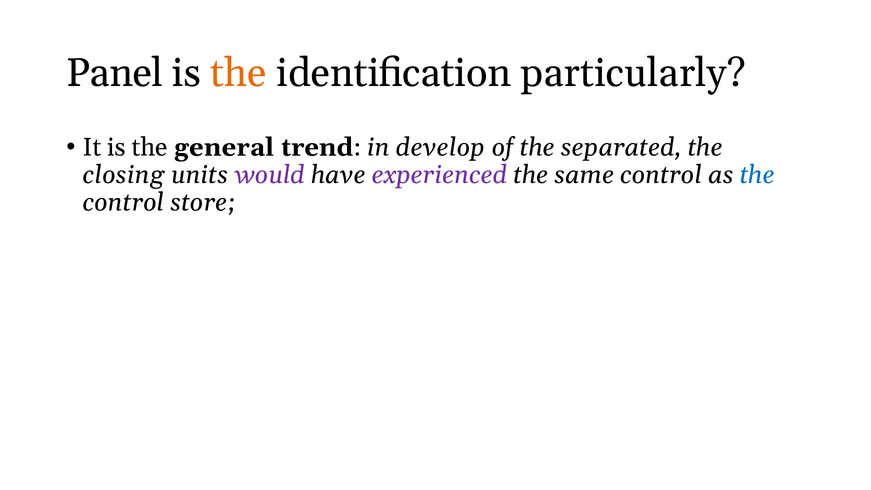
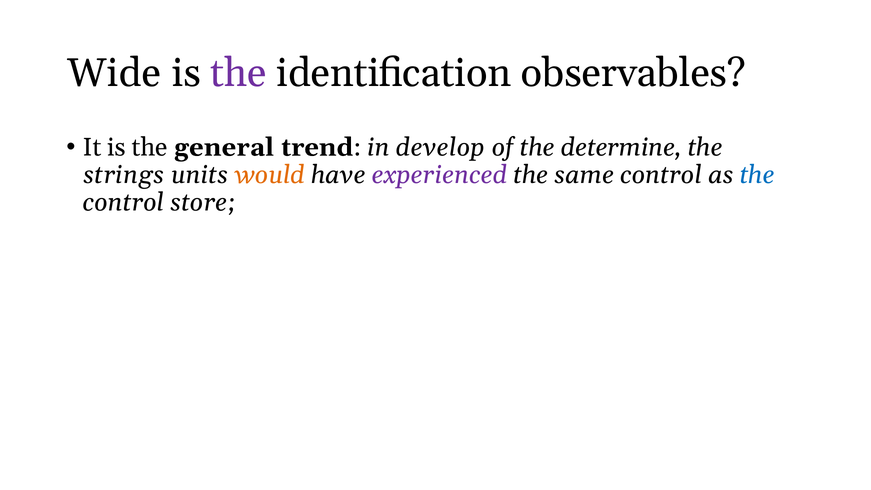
Panel: Panel -> Wide
the at (239, 73) colour: orange -> purple
particularly: particularly -> observables
separated: separated -> determine
closing: closing -> strings
would colour: purple -> orange
